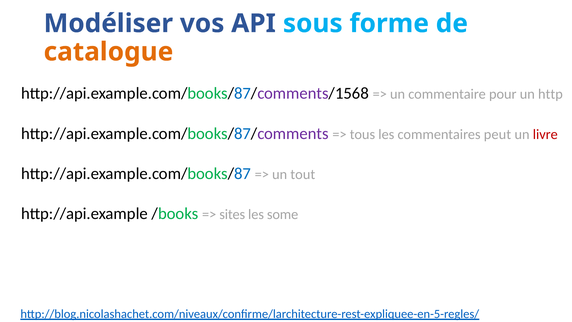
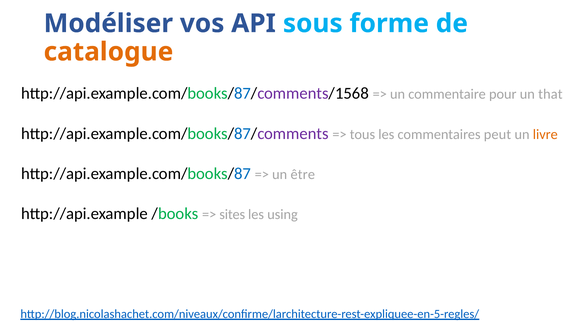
http: http -> that
livre colour: red -> orange
tout: tout -> être
some: some -> using
